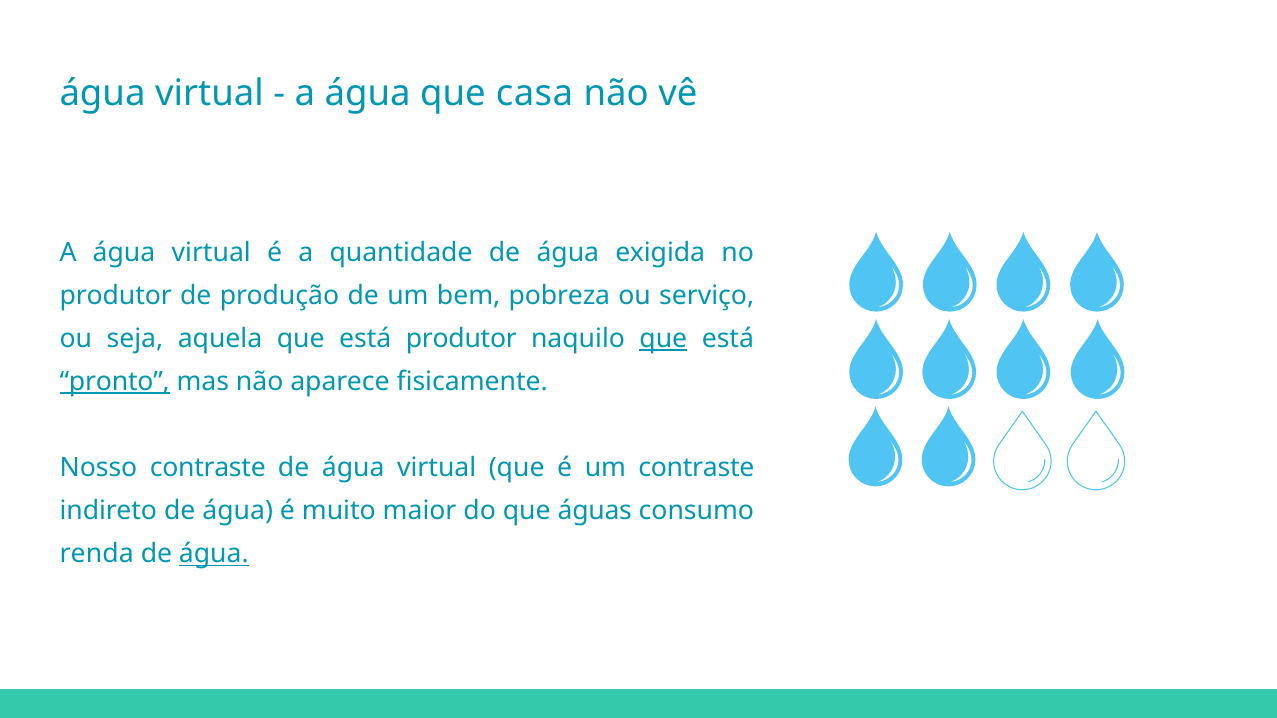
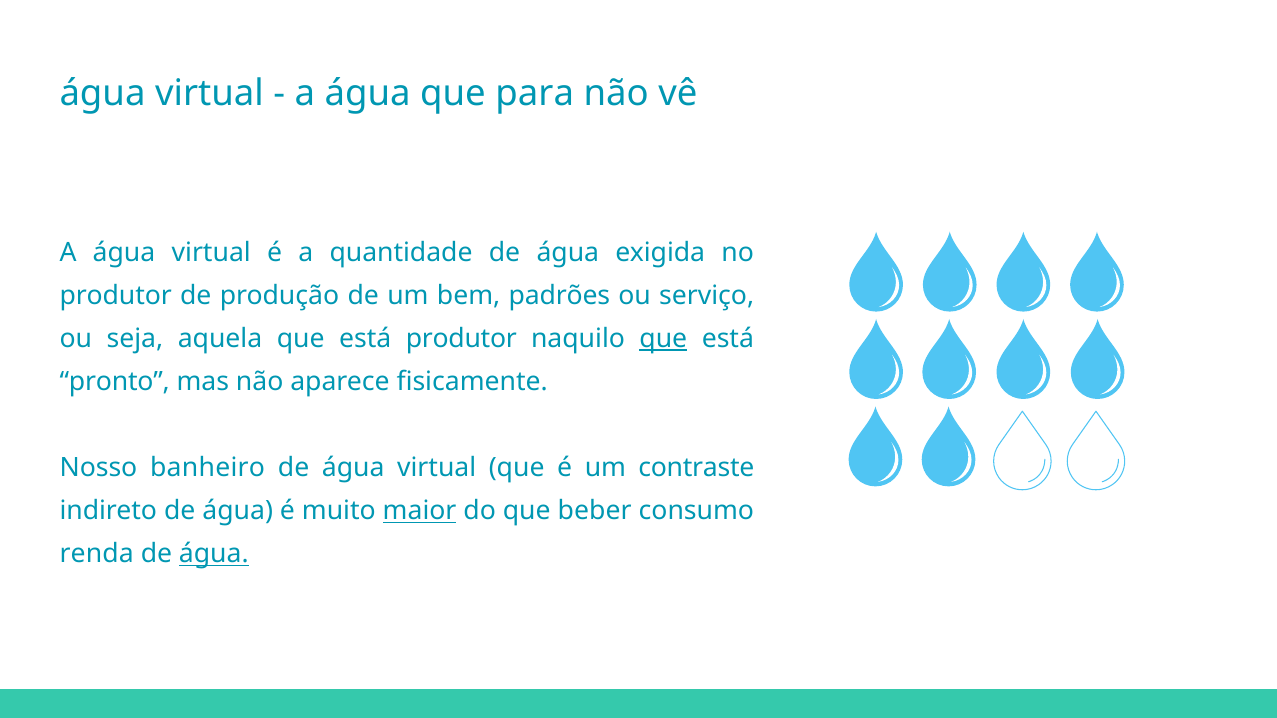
casa: casa -> para
pobreza: pobreza -> padrões
pronto underline: present -> none
Nosso contraste: contraste -> banheiro
maior underline: none -> present
águas: águas -> beber
